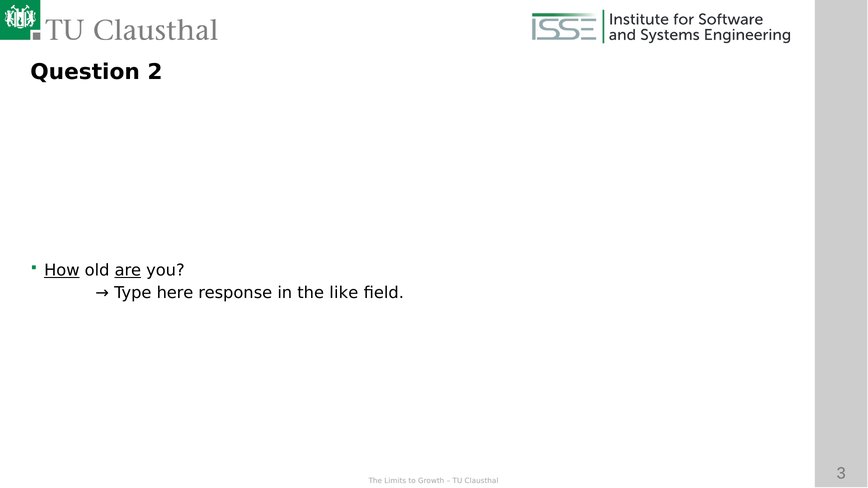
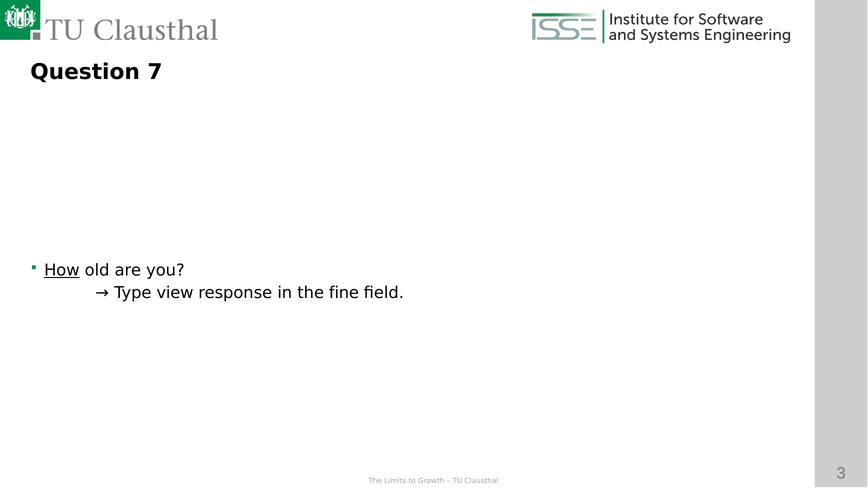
2: 2 -> 7
are underline: present -> none
here: here -> view
like: like -> fine
